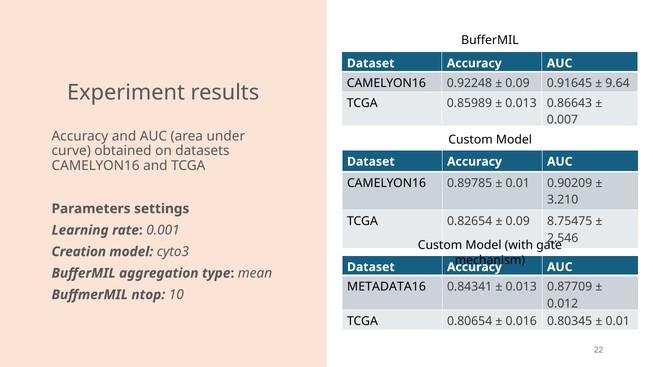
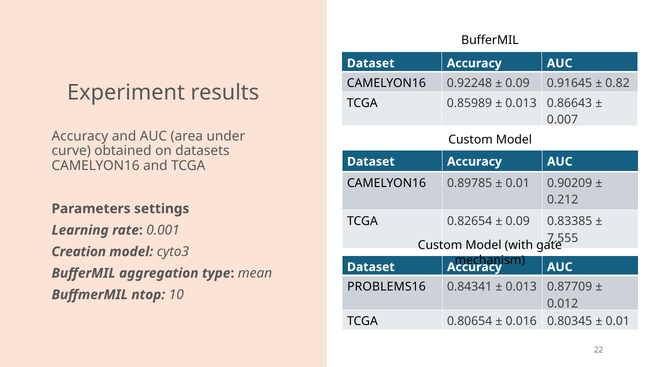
9.64: 9.64 -> 0.82
3.210: 3.210 -> 0.212
8.75475: 8.75475 -> 0.83385
2.546: 2.546 -> 7.555
METADATA16: METADATA16 -> PROBLEMS16
